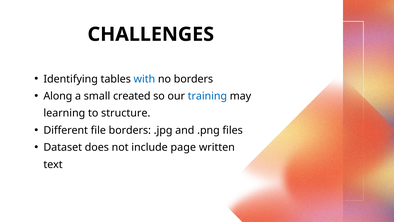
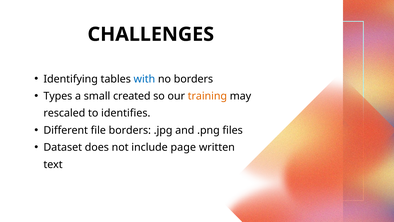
Along: Along -> Types
training colour: blue -> orange
learning: learning -> rescaled
structure: structure -> identifies
